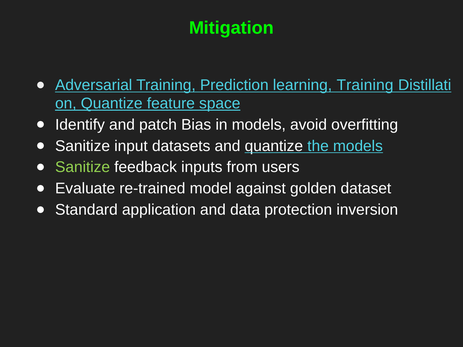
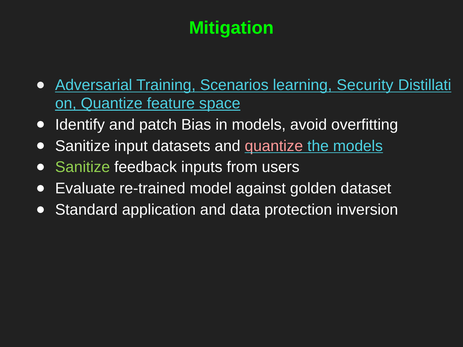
Prediction: Prediction -> Scenarios
learning Training: Training -> Security
quantize at (274, 146) colour: white -> pink
